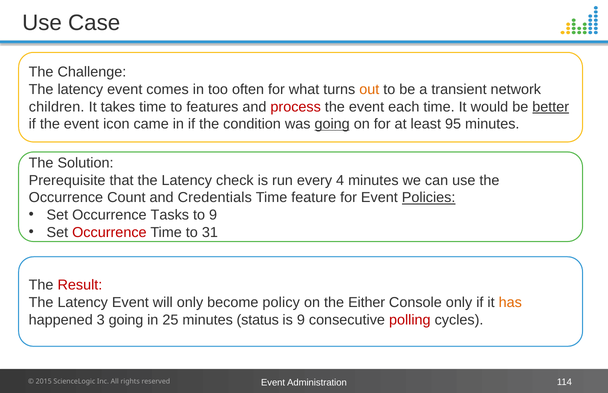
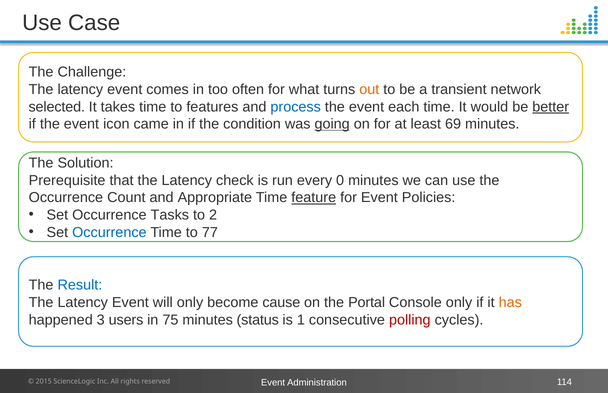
children: children -> selected
process colour: red -> blue
95: 95 -> 69
4: 4 -> 0
Credentials: Credentials -> Appropriate
feature underline: none -> present
Policies underline: present -> none
to 9: 9 -> 2
Occurrence at (109, 233) colour: red -> blue
31: 31 -> 77
Result colour: red -> blue
policy: policy -> cause
Either: Either -> Portal
3 going: going -> users
25: 25 -> 75
is 9: 9 -> 1
